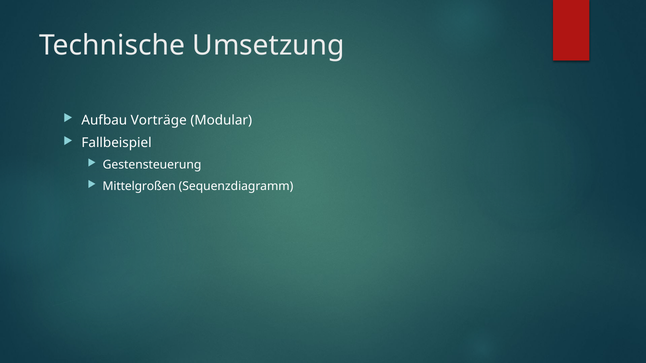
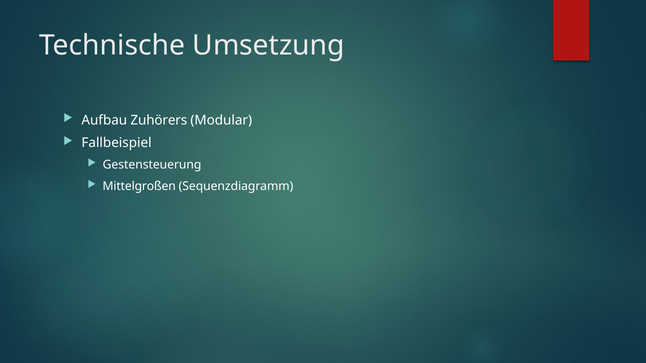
Vorträge: Vorträge -> Zuhörers
